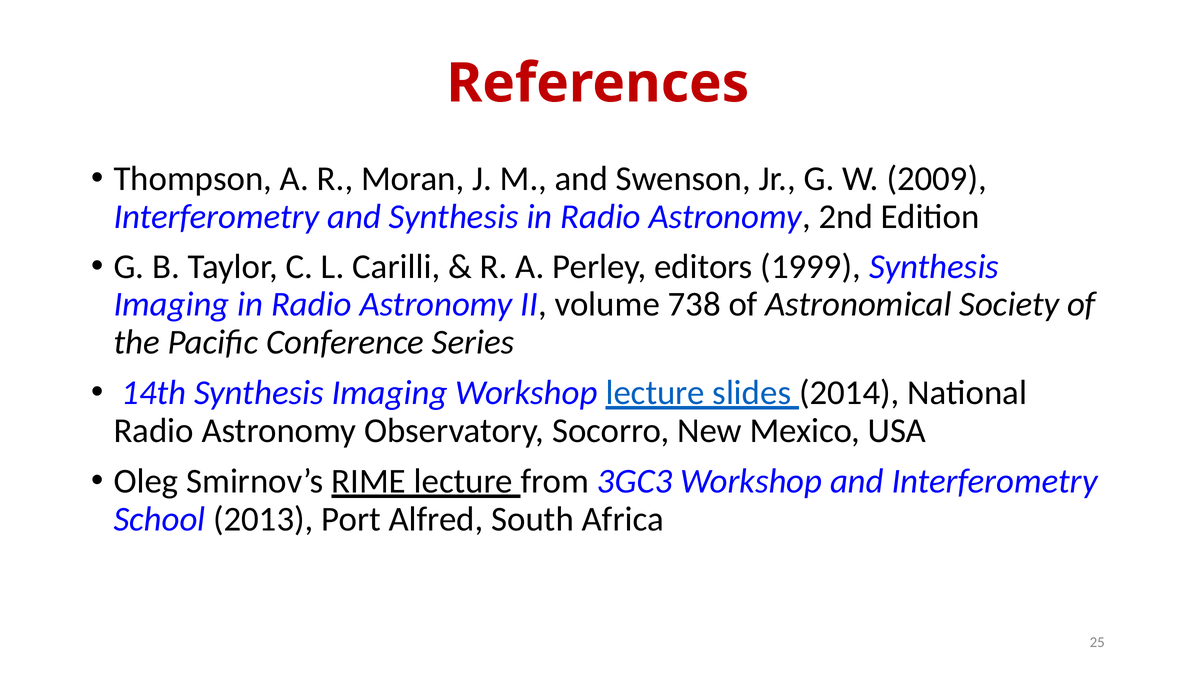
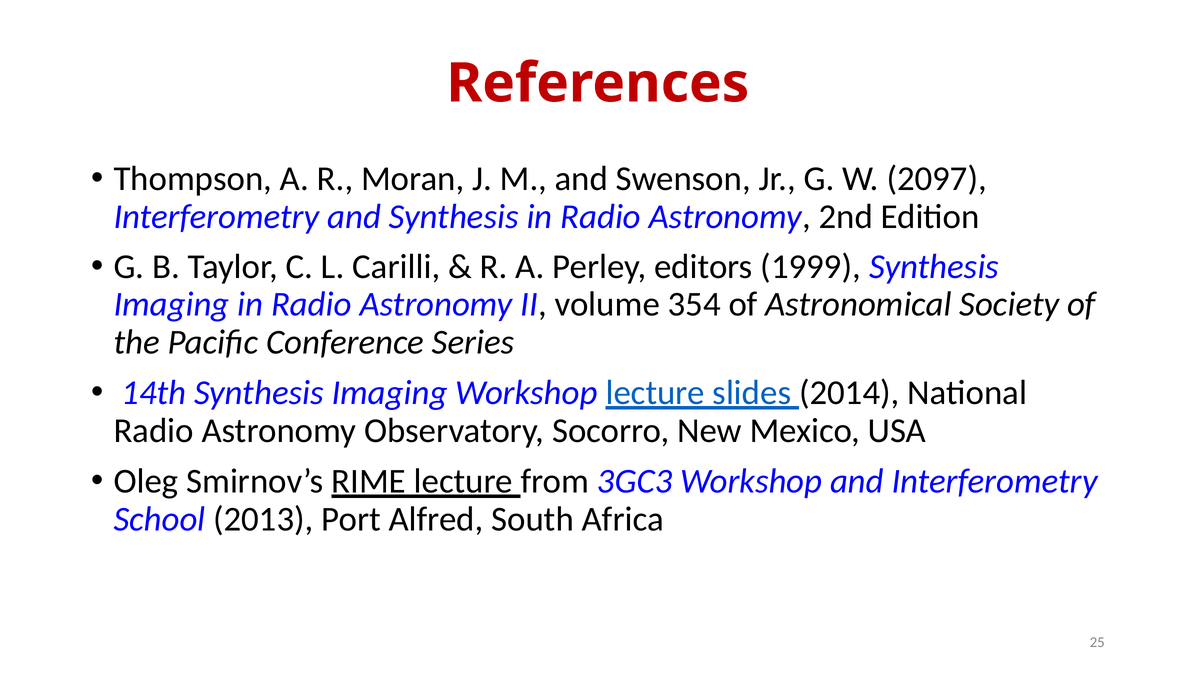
2009: 2009 -> 2097
738: 738 -> 354
